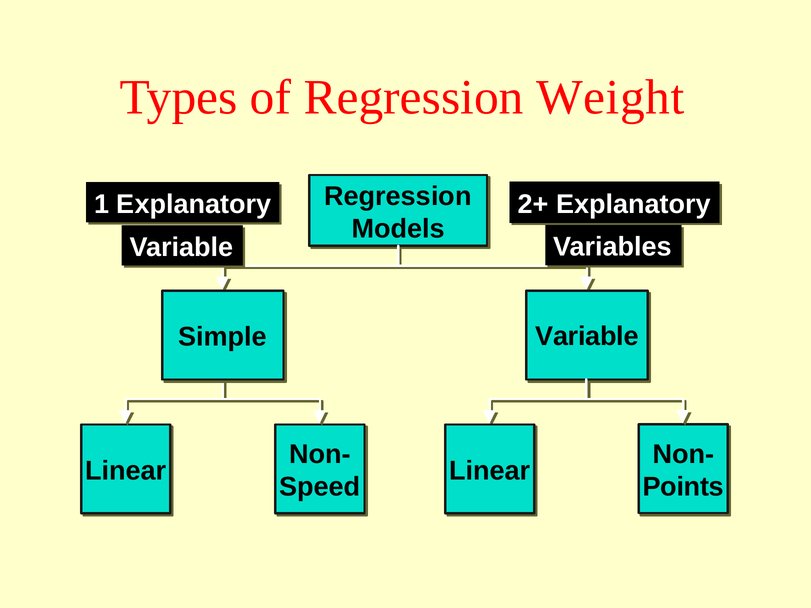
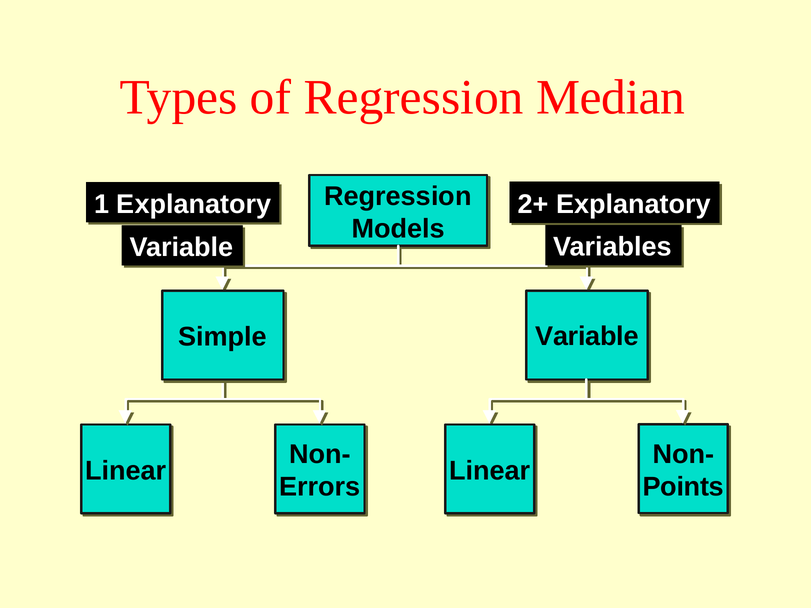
Weight: Weight -> Median
Speed: Speed -> Errors
